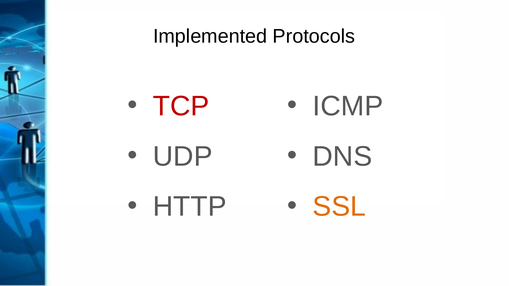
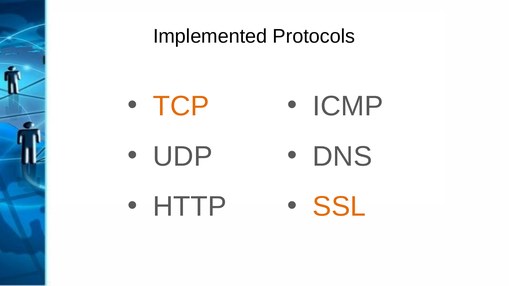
TCP colour: red -> orange
